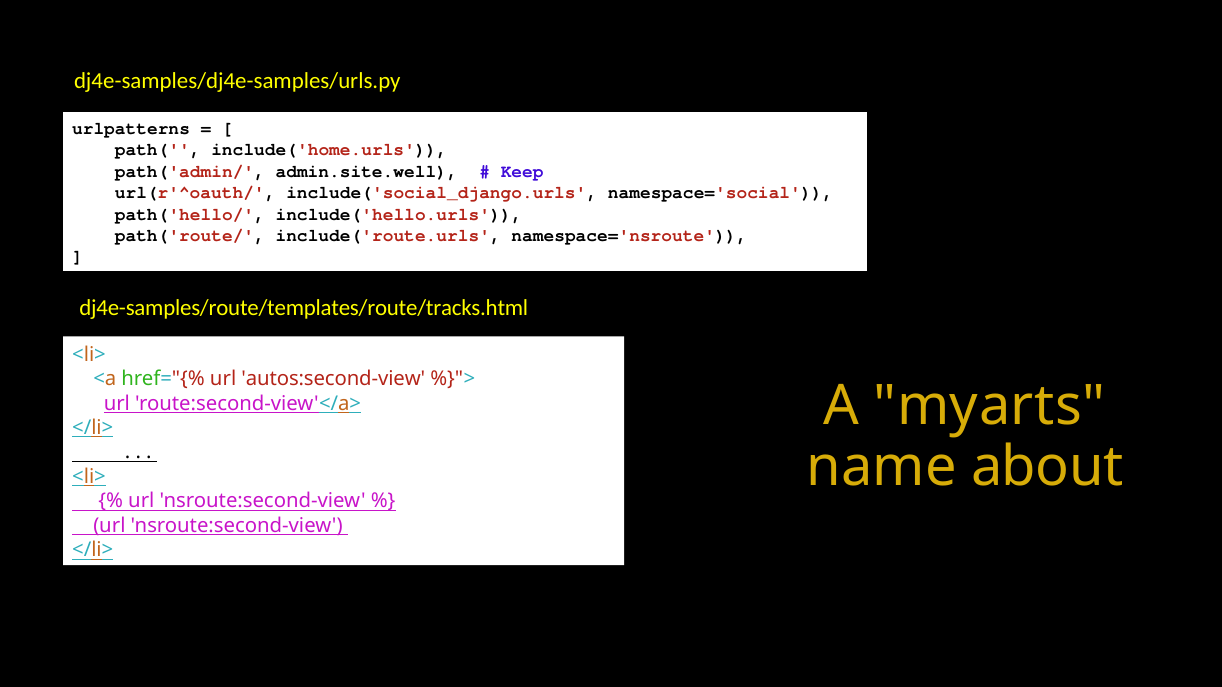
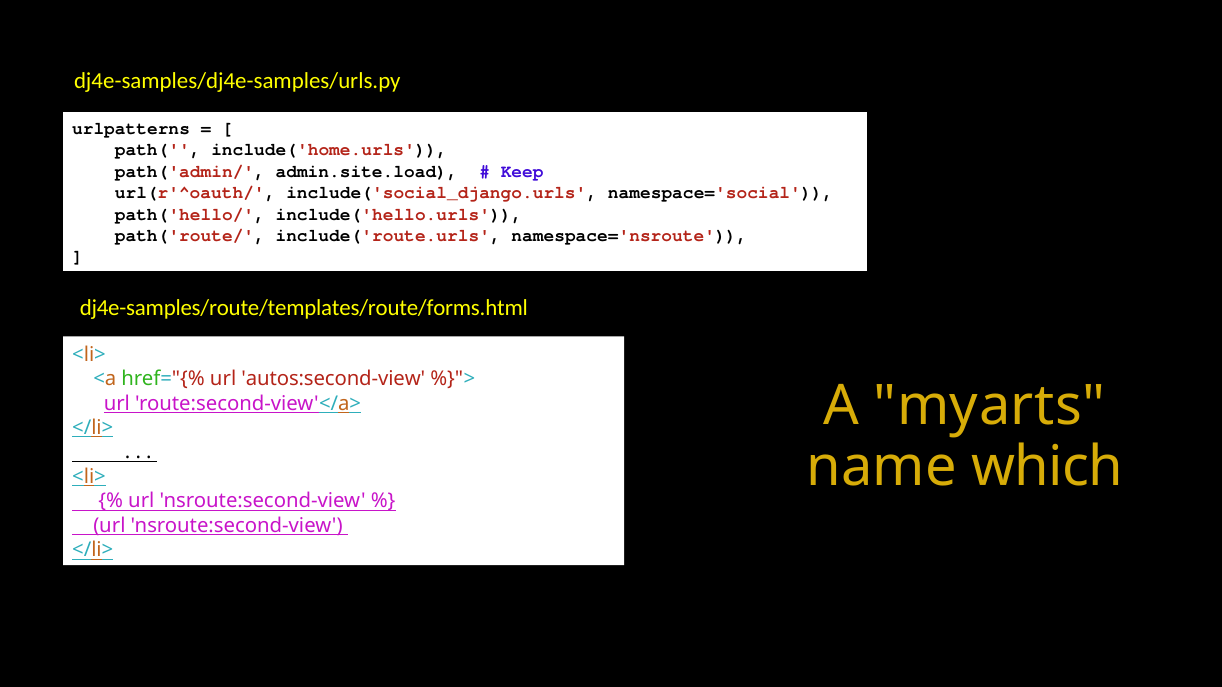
admin.site.well: admin.site.well -> admin.site.load
dj4e-samples/route/templates/route/tracks.html: dj4e-samples/route/templates/route/tracks.html -> dj4e-samples/route/templates/route/forms.html
about: about -> which
